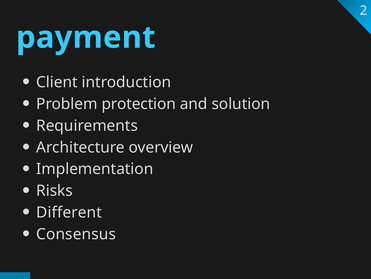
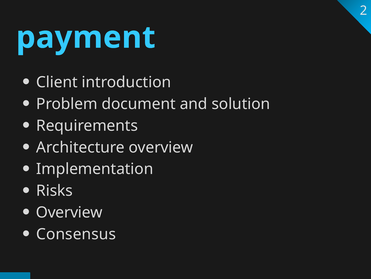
protection: protection -> document
Different at (69, 212): Different -> Overview
